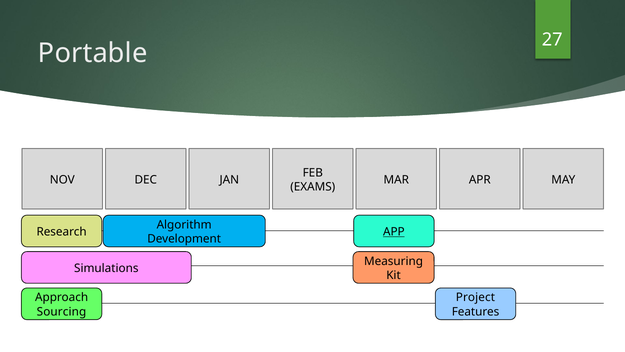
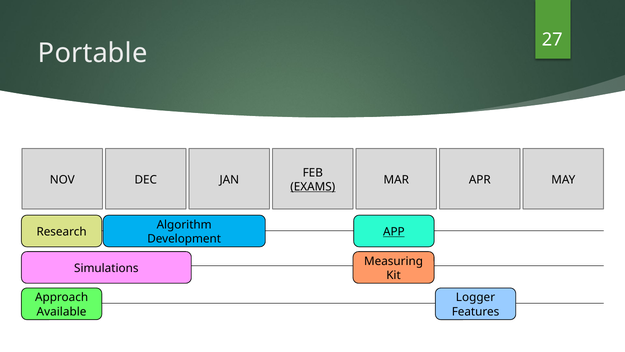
EXAMS underline: none -> present
Project: Project -> Logger
Sourcing: Sourcing -> Available
